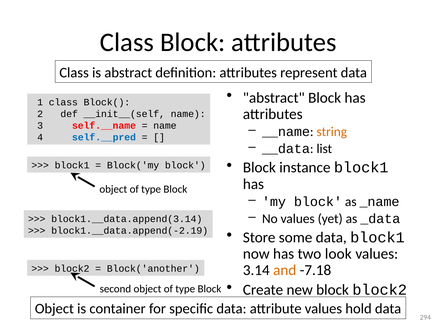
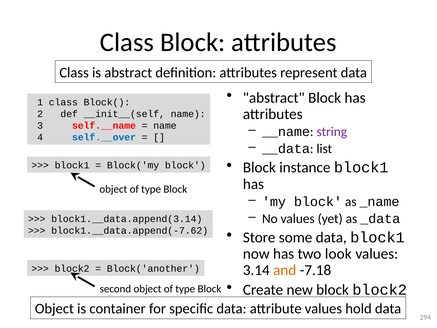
string colour: orange -> purple
self.__pred: self.__pred -> self.__over
block1.__data.append(-2.19: block1.__data.append(-2.19 -> block1.__data.append(-7.62
